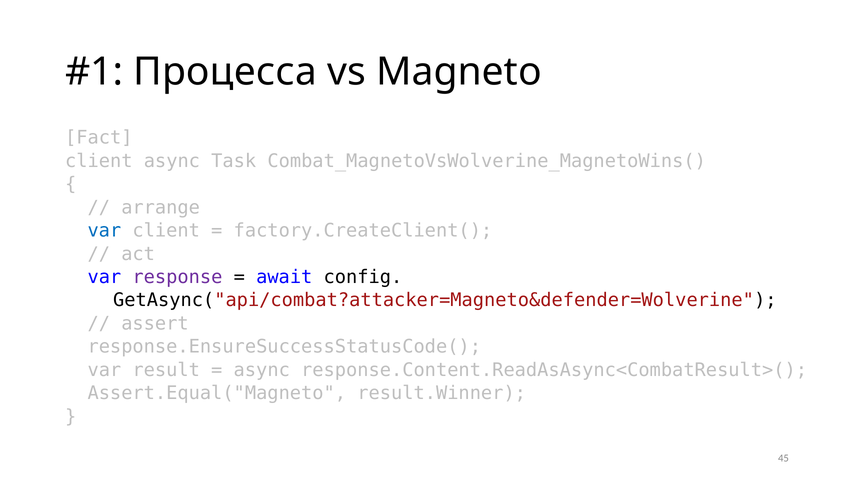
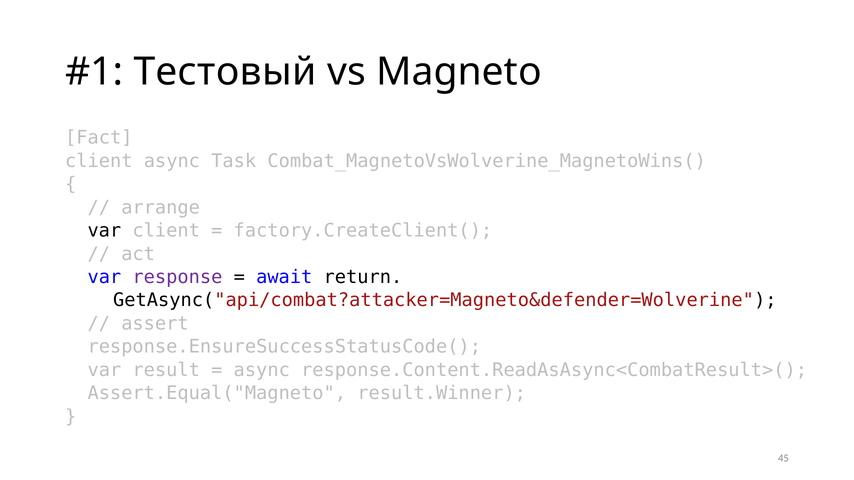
Процесса: Процесса -> Тестовый
var at (104, 231) colour: blue -> black
config: config -> return
